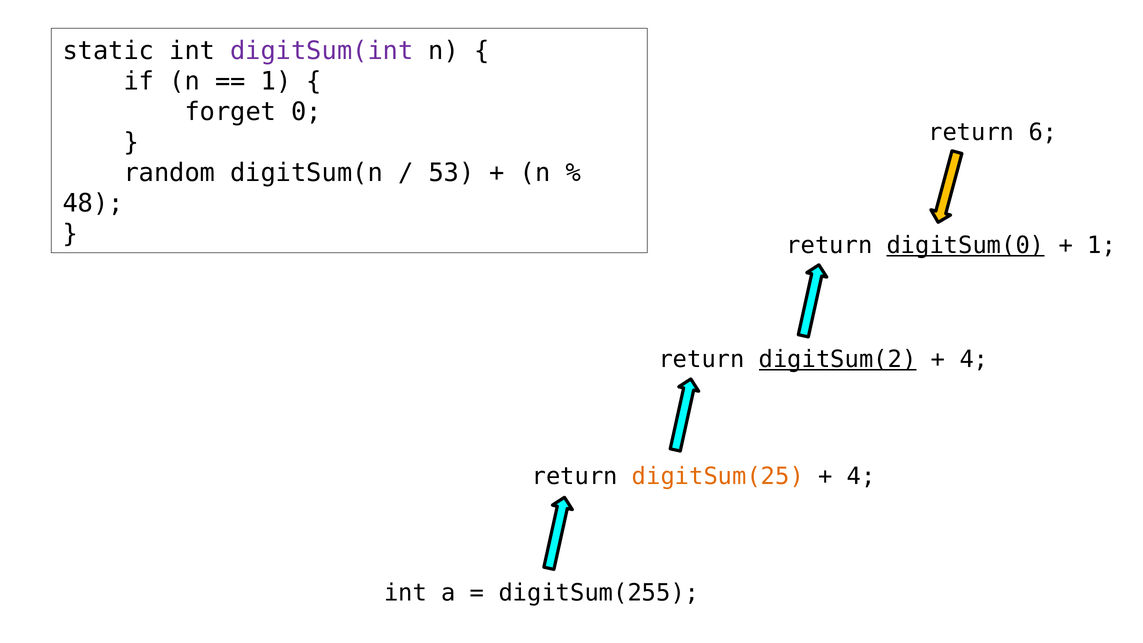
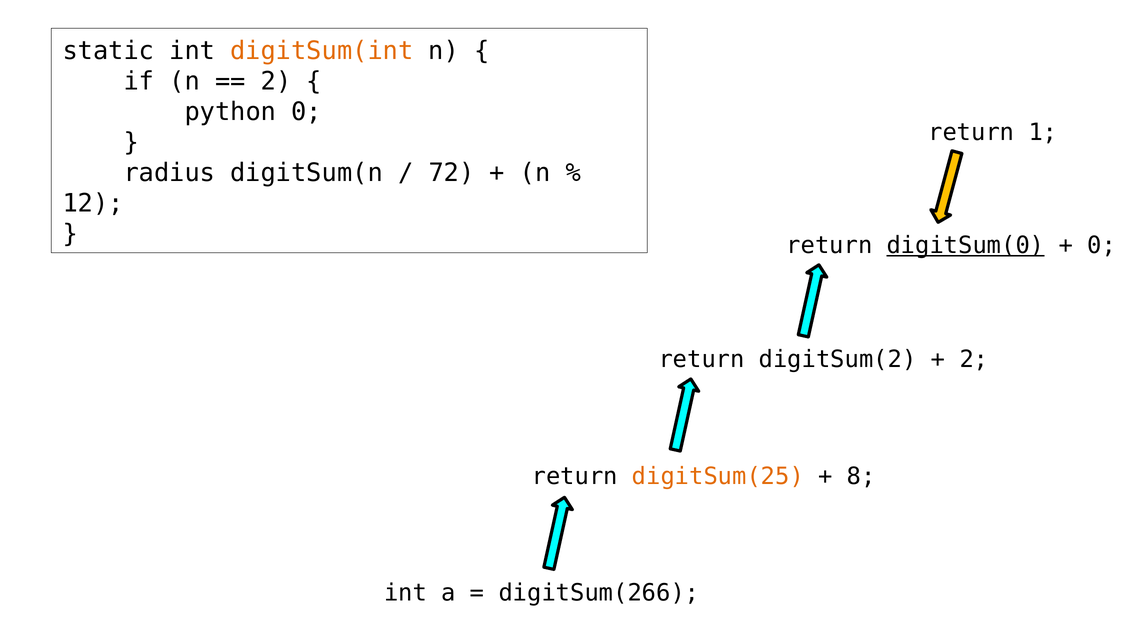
digitSum(int colour: purple -> orange
1 at (276, 81): 1 -> 2
forget: forget -> python
6: 6 -> 1
random: random -> radius
53: 53 -> 72
48: 48 -> 12
1 at (1102, 245): 1 -> 0
digitSum(2 underline: present -> none
4 at (974, 360): 4 -> 2
4 at (861, 476): 4 -> 8
digitSum(255: digitSum(255 -> digitSum(266
